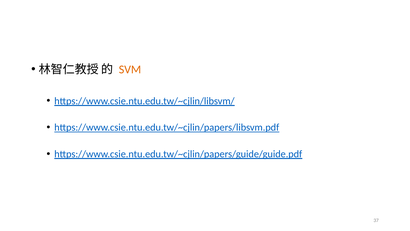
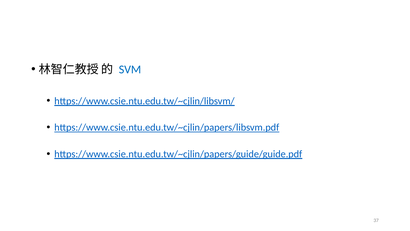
SVM colour: orange -> blue
